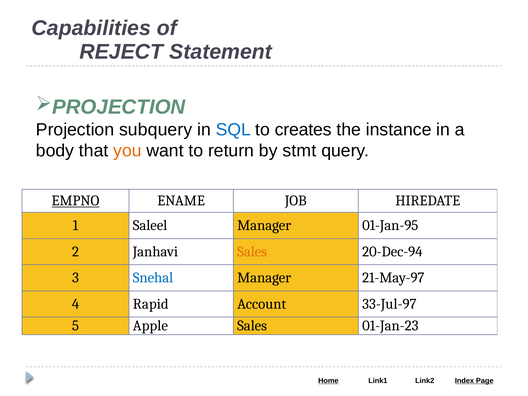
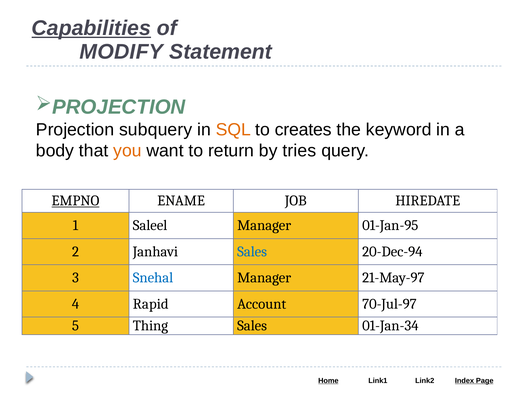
Capabilities underline: none -> present
REJECT: REJECT -> MODIFY
SQL colour: blue -> orange
instance: instance -> keyword
stmt: stmt -> tries
Sales at (252, 252) colour: orange -> blue
33-Jul-97: 33-Jul-97 -> 70-Jul-97
Apple: Apple -> Thing
01-Jan-23: 01-Jan-23 -> 01-Jan-34
